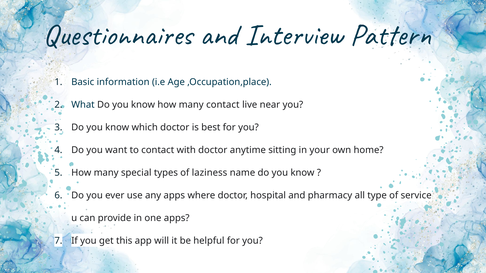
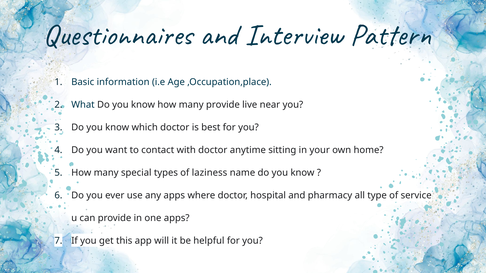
many contact: contact -> provide
